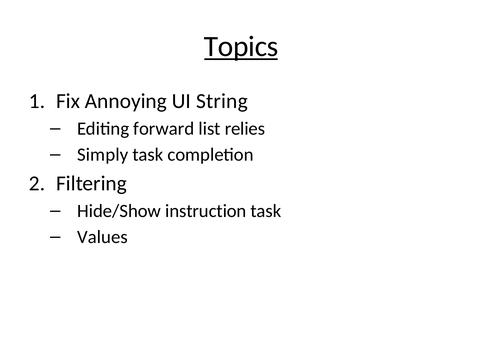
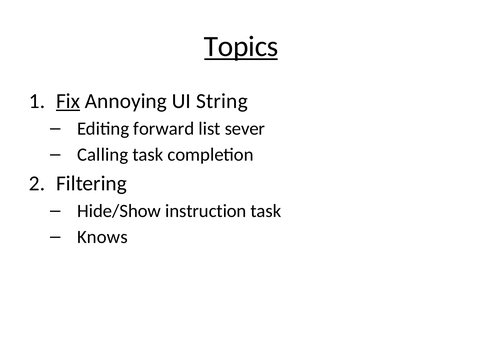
Fix underline: none -> present
relies: relies -> sever
Simply: Simply -> Calling
Values: Values -> Knows
